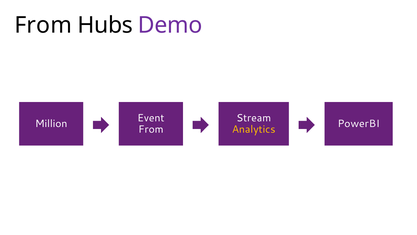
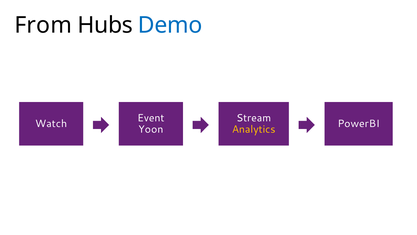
Demo colour: purple -> blue
Million: Million -> Watch
From at (151, 129): From -> Yoon
